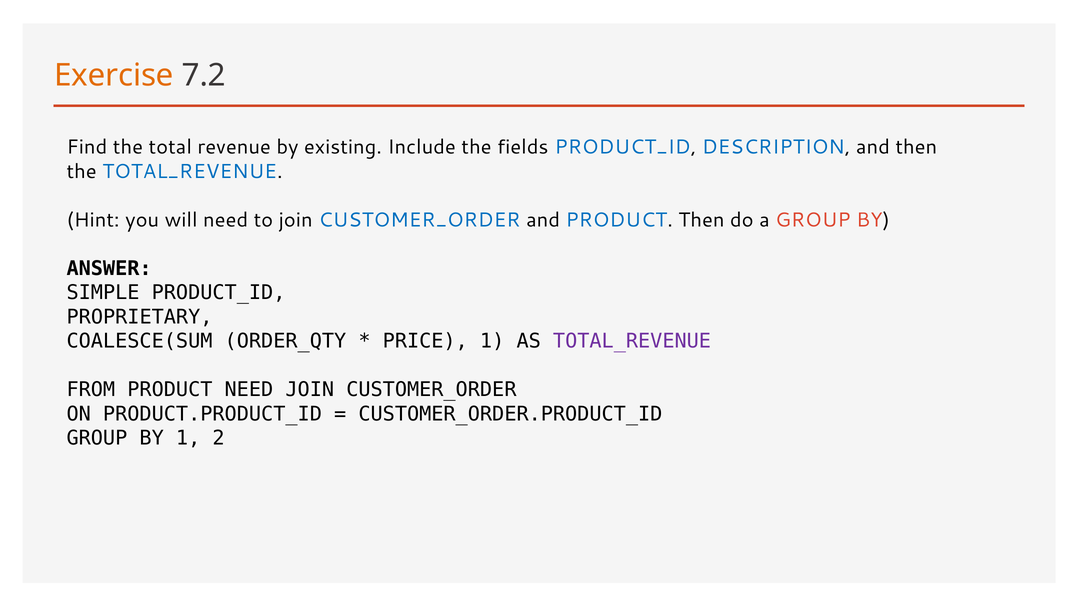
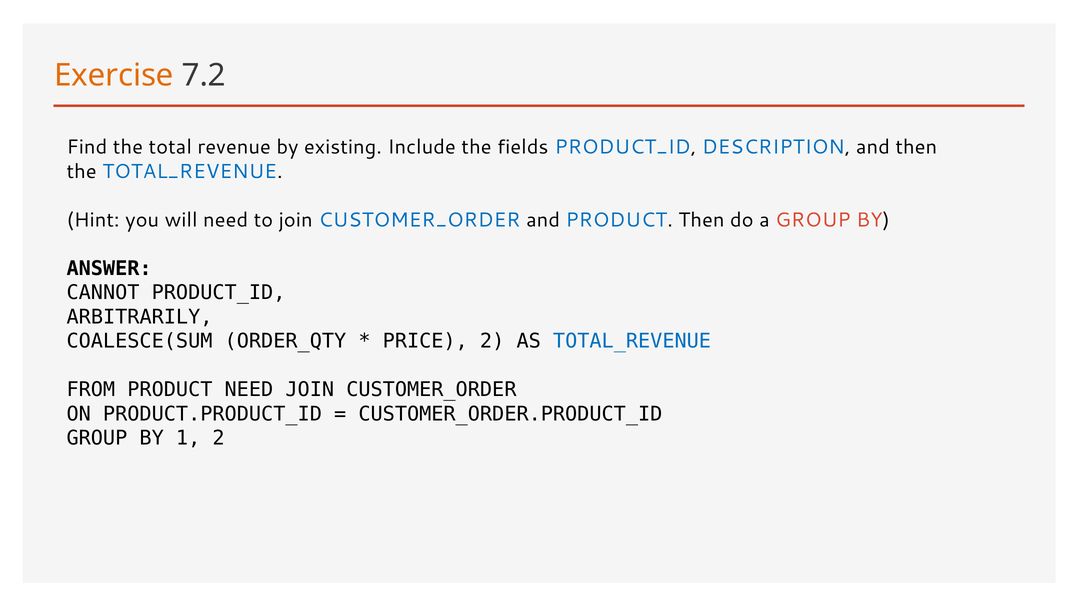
SIMPLE: SIMPLE -> CANNOT
PROPRIETARY: PROPRIETARY -> ARBITRARILY
PRICE 1: 1 -> 2
TOTAL_REVENUE at (632, 341) colour: purple -> blue
